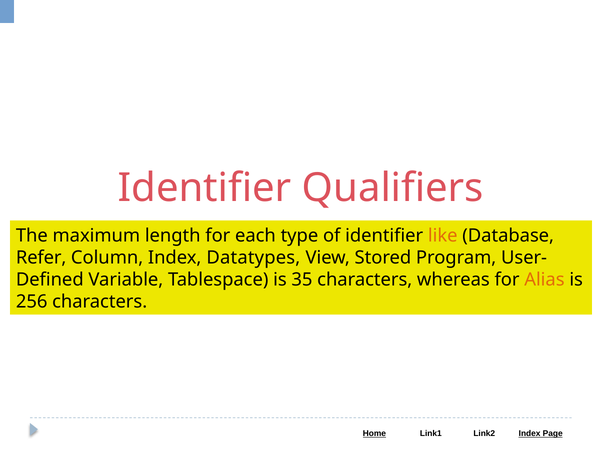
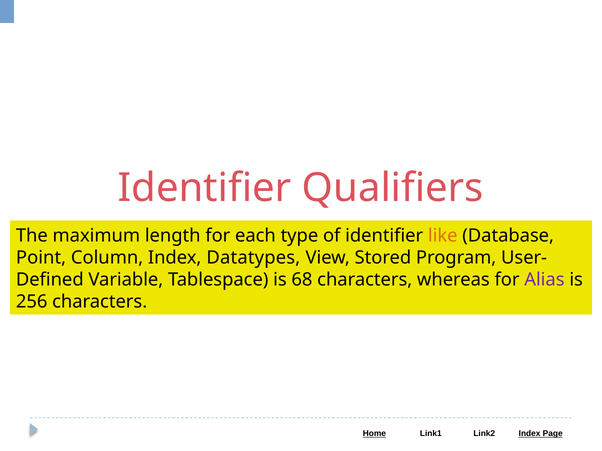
Refer: Refer -> Point
35: 35 -> 68
Alias colour: orange -> purple
